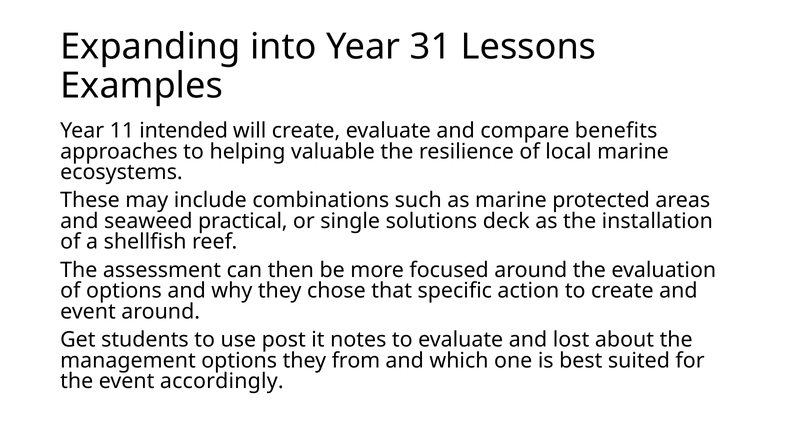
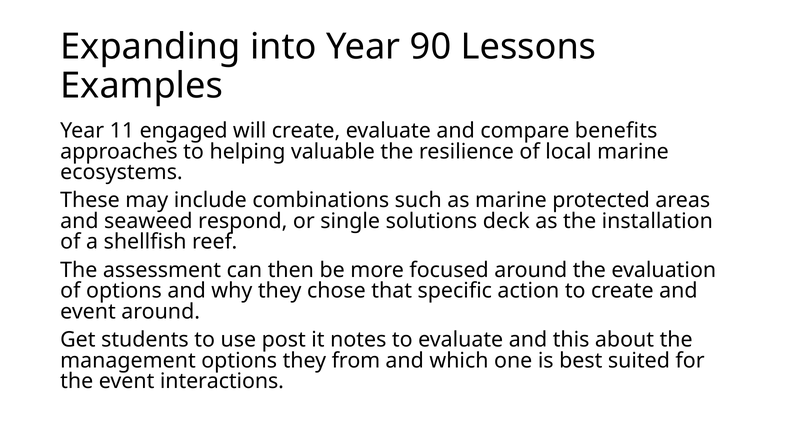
31: 31 -> 90
intended: intended -> engaged
practical: practical -> respond
lost: lost -> this
accordingly: accordingly -> interactions
